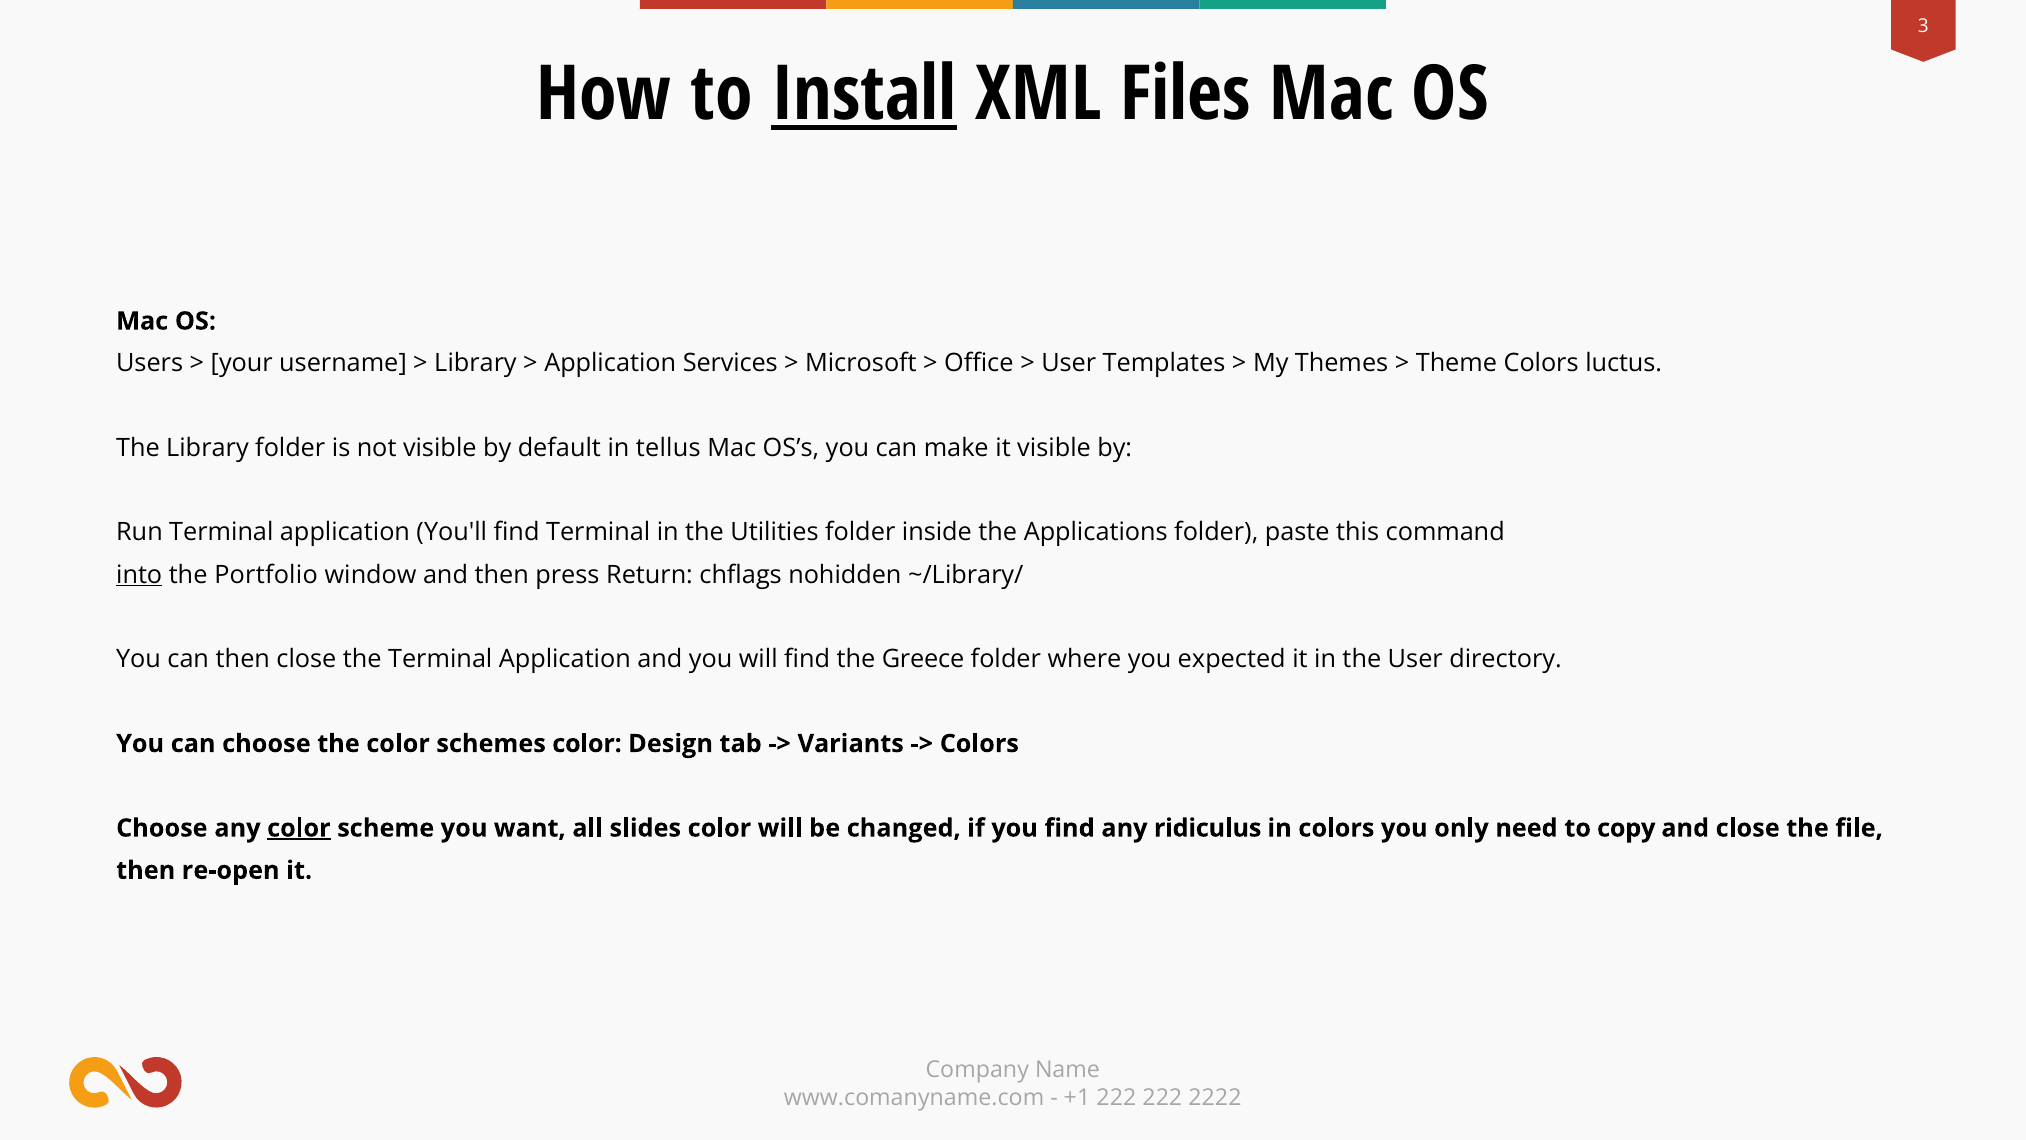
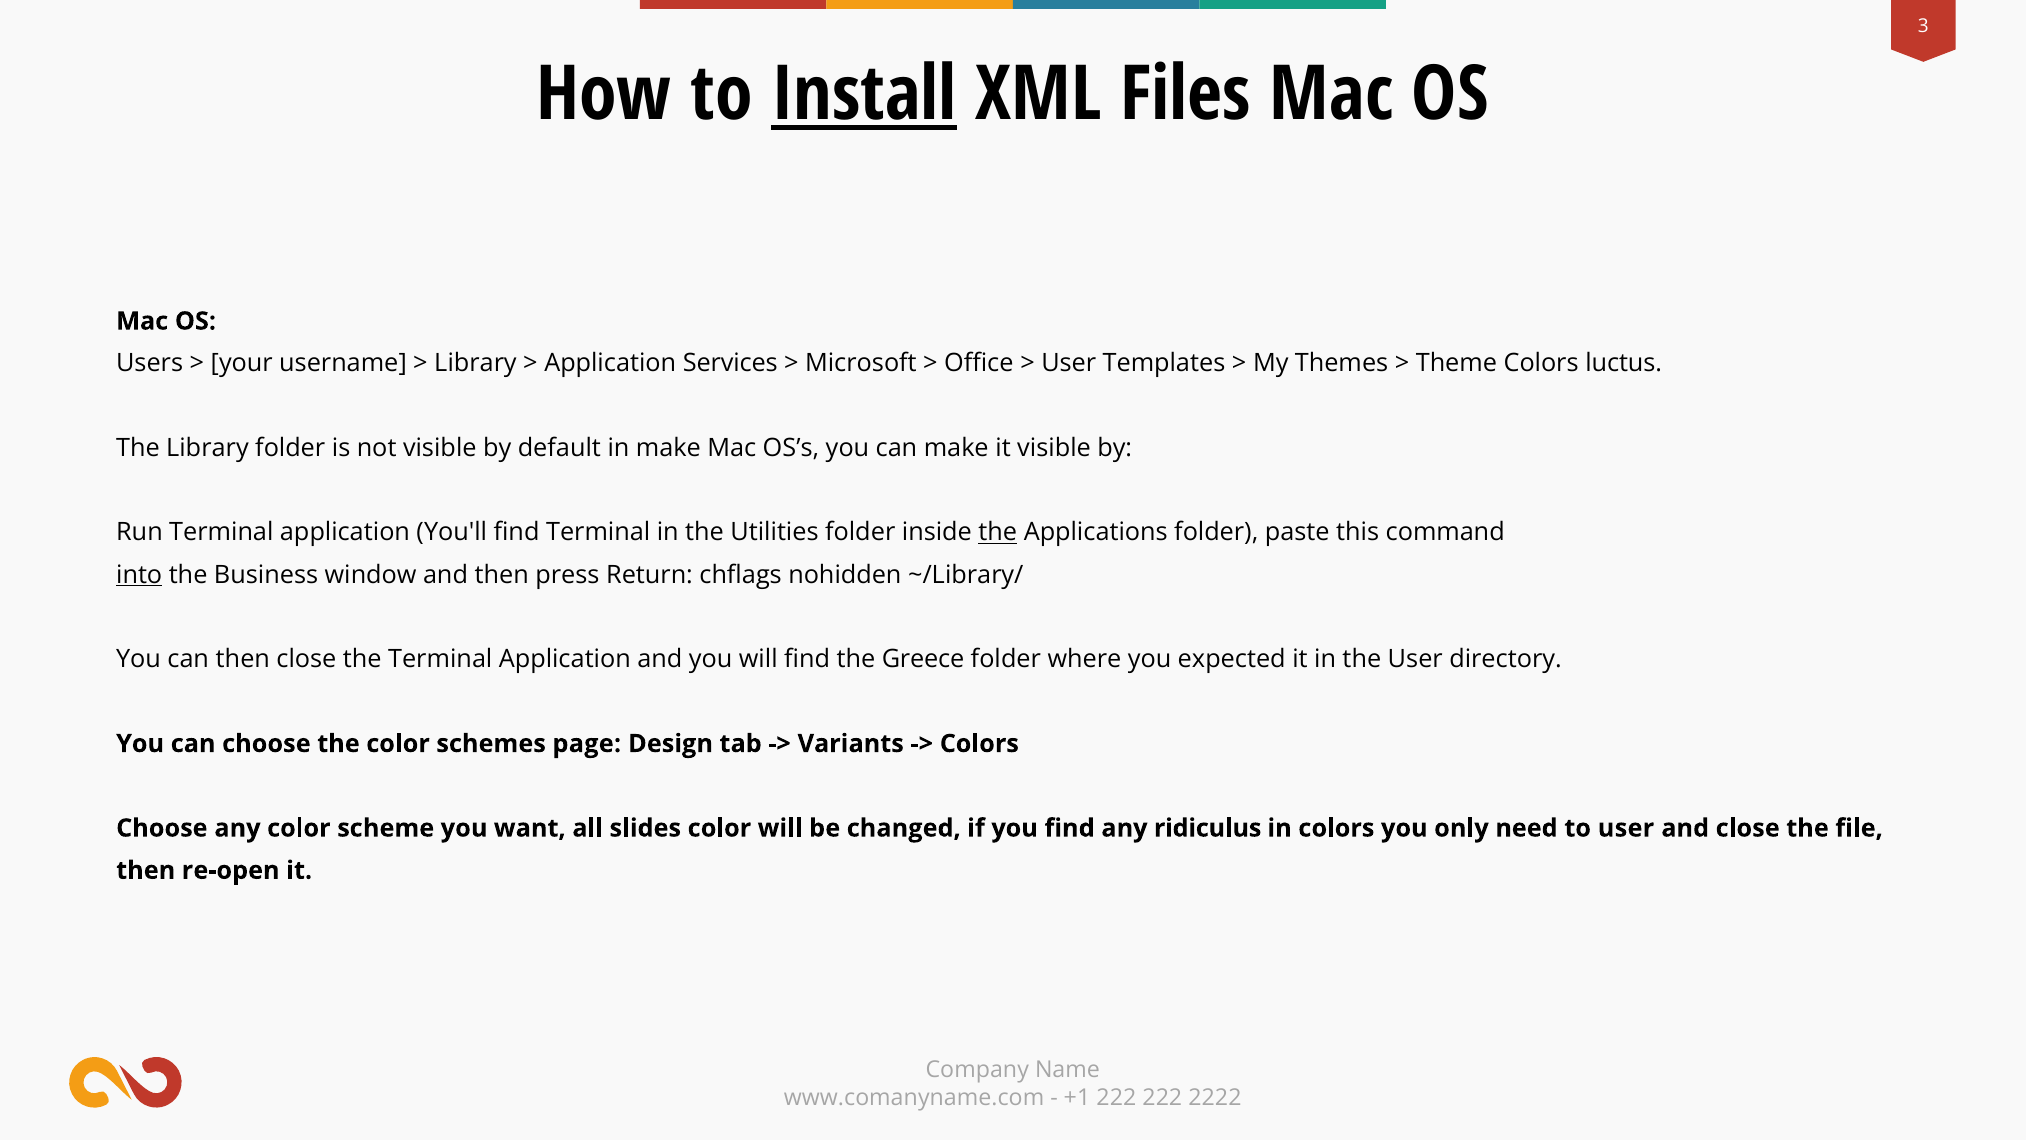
in tellus: tellus -> make
the at (998, 532) underline: none -> present
Portfolio: Portfolio -> Business
schemes color: color -> page
color at (299, 828) underline: present -> none
to copy: copy -> user
